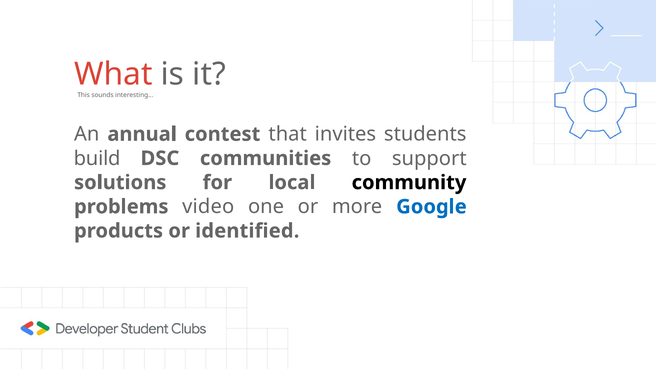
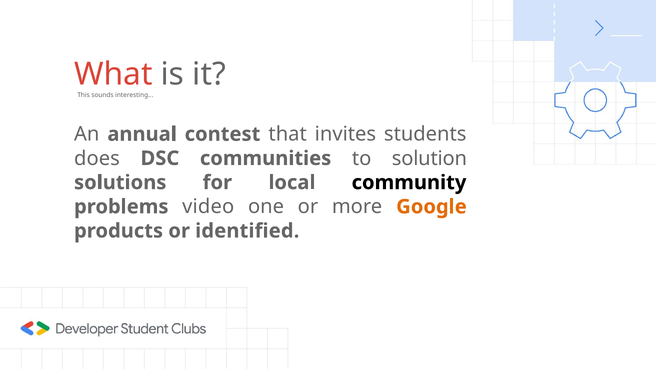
build: build -> does
support: support -> solution
Google colour: blue -> orange
